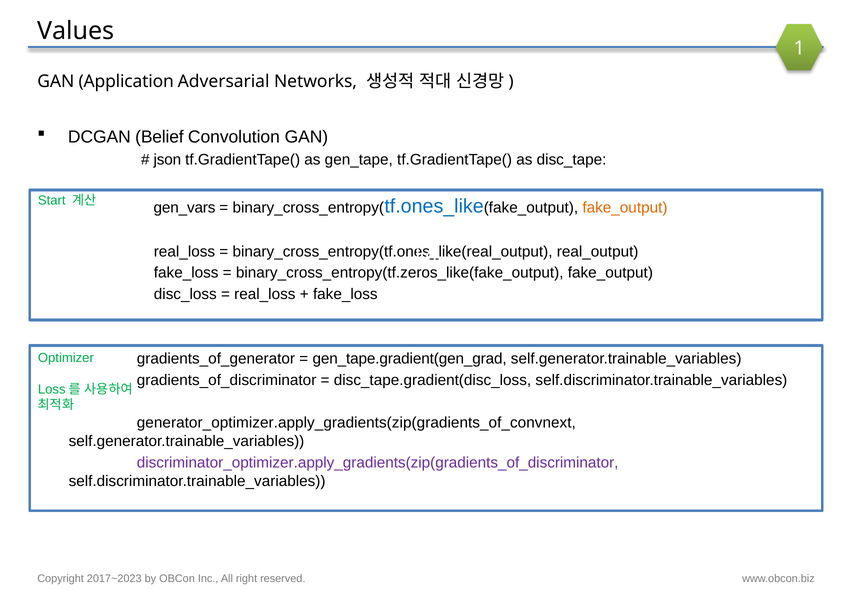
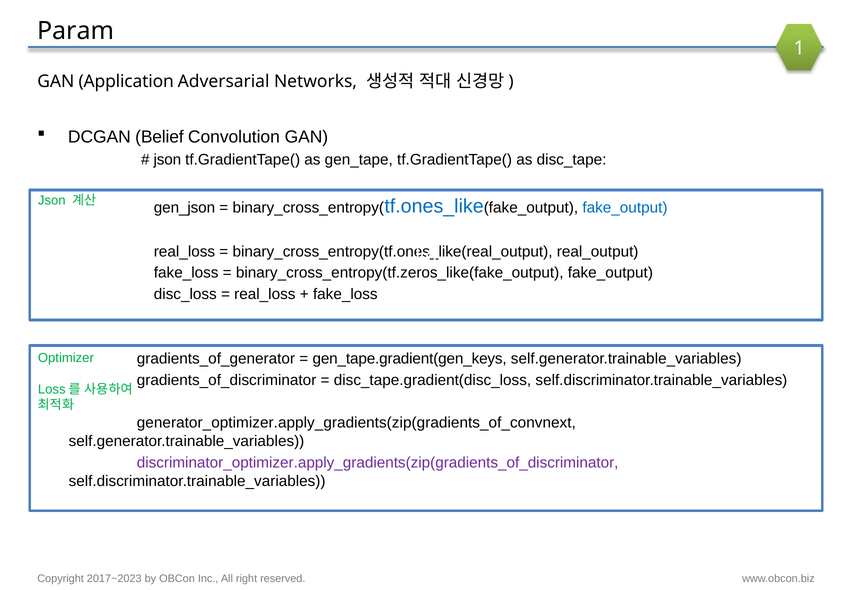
Values: Values -> Param
Start at (52, 201): Start -> Json
gen_vars: gen_vars -> gen_json
fake_output at (625, 208) colour: orange -> blue
gen_tape.gradient(gen_grad: gen_tape.gradient(gen_grad -> gen_tape.gradient(gen_keys
